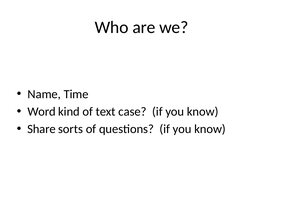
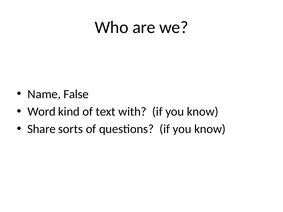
Time: Time -> False
case: case -> with
